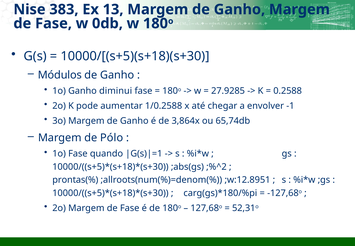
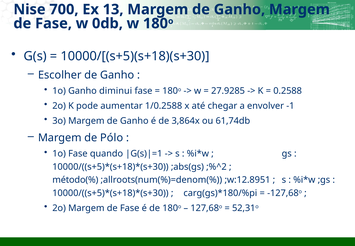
383: 383 -> 700
Módulos: Módulos -> Escolher
65,74db: 65,74db -> 61,74db
prontas(%: prontas(% -> método(%
